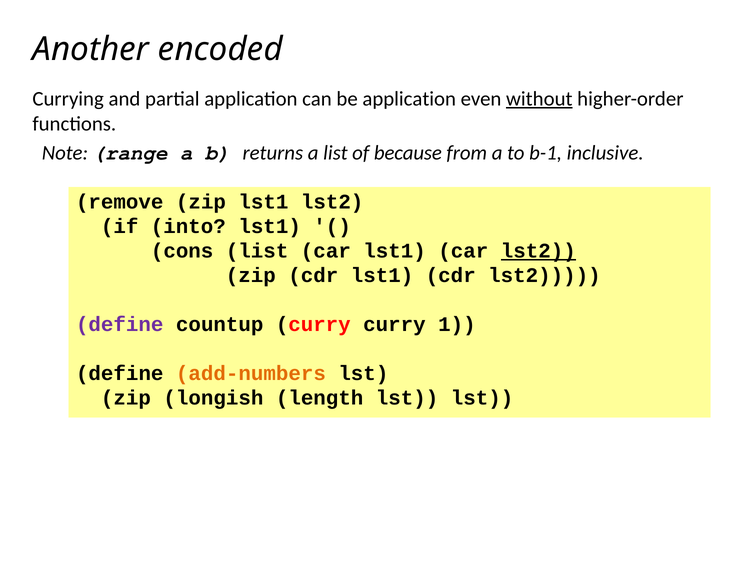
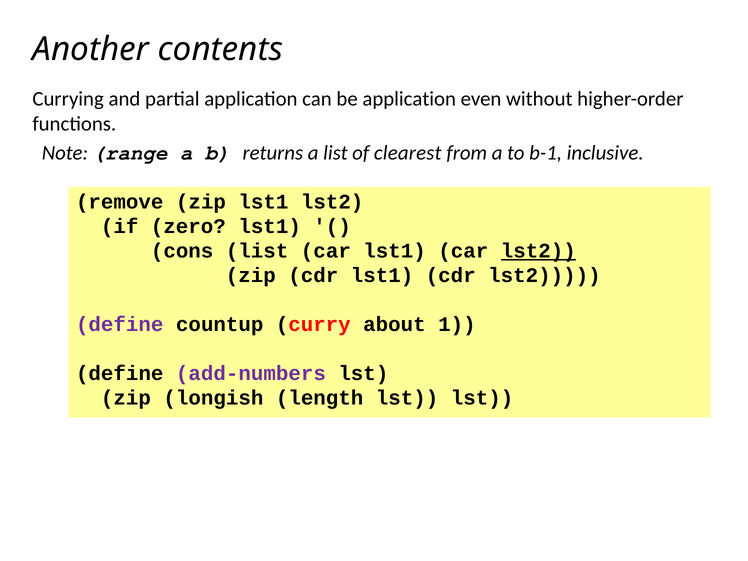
encoded: encoded -> contents
without underline: present -> none
because: because -> clearest
into: into -> zero
curry curry: curry -> about
add-numbers colour: orange -> purple
